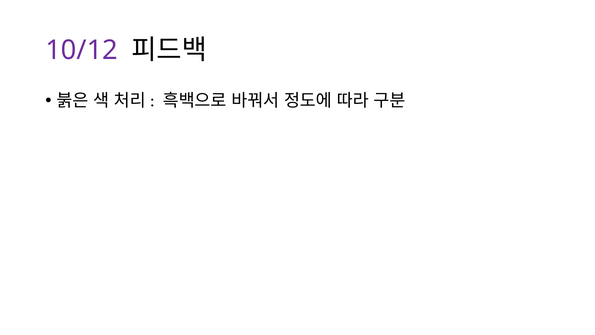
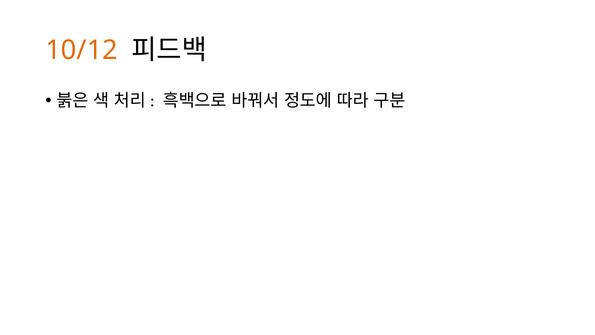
10/12 colour: purple -> orange
